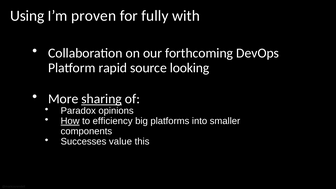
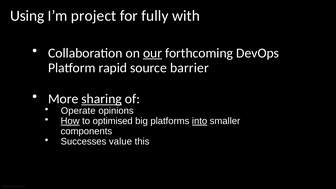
proven: proven -> project
our underline: none -> present
looking: looking -> barrier
Paradox: Paradox -> Operate
efficiency: efficiency -> optimised
into underline: none -> present
